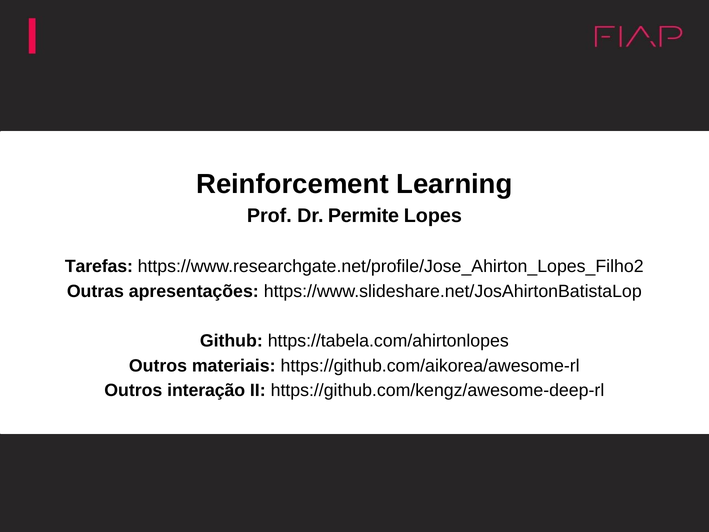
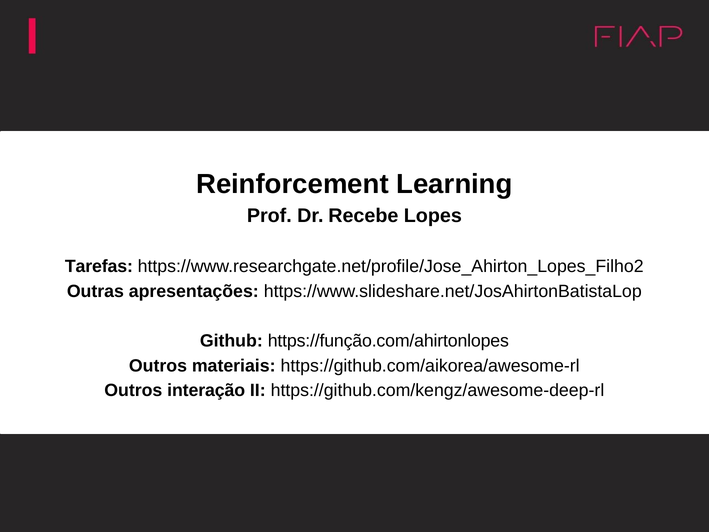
Permite: Permite -> Recebe
https://tabela.com/ahirtonlopes: https://tabela.com/ahirtonlopes -> https://função.com/ahirtonlopes
